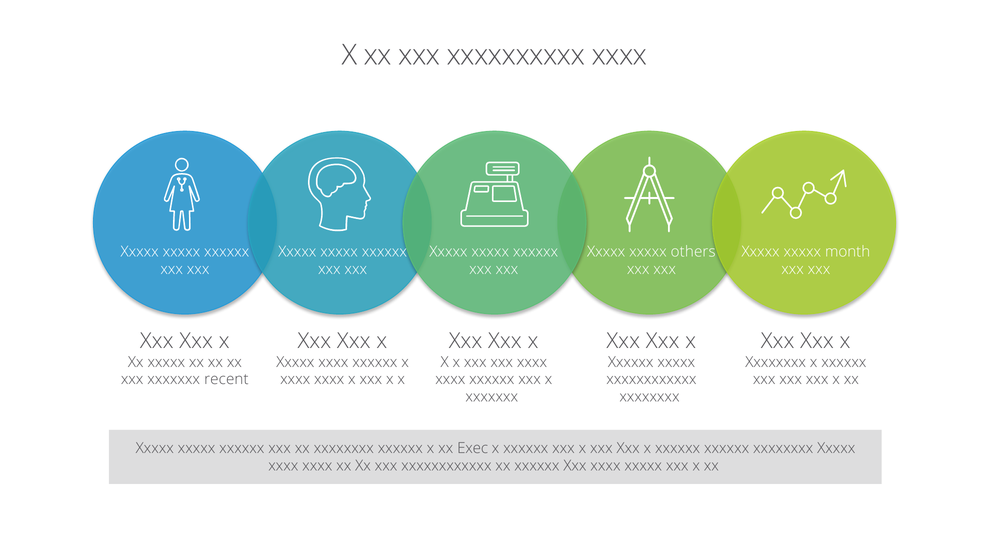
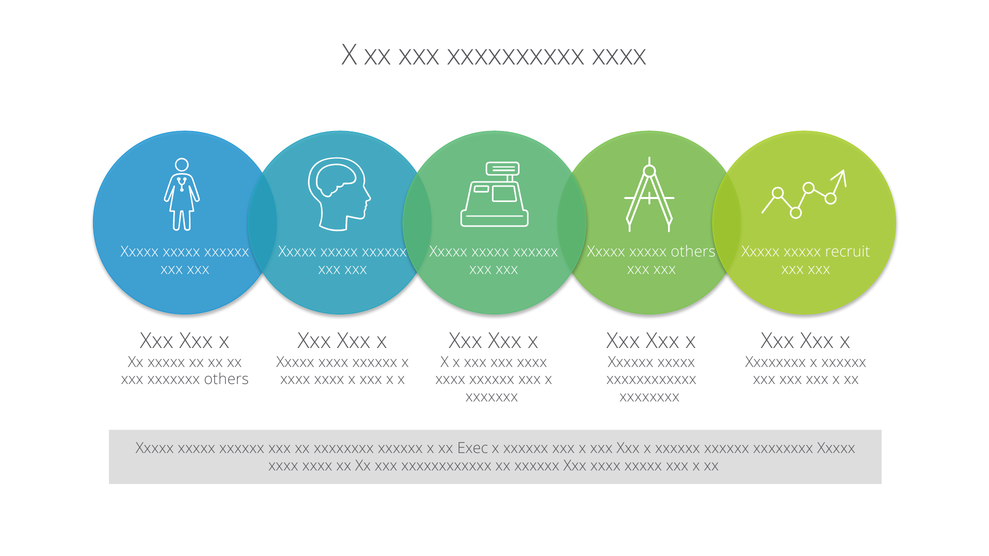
month: month -> recruit
xxxxxxx recent: recent -> others
